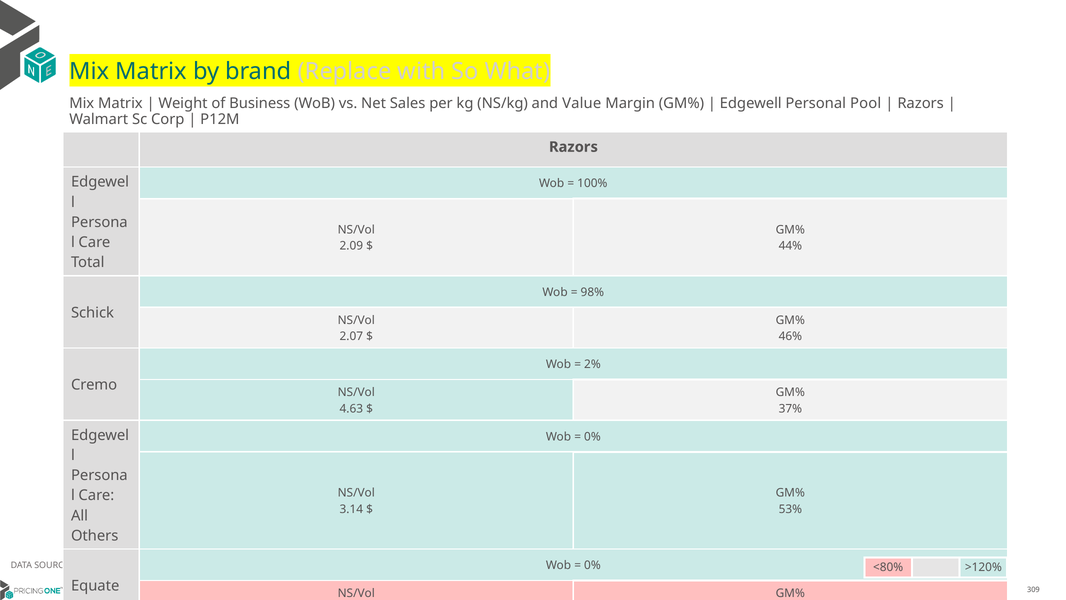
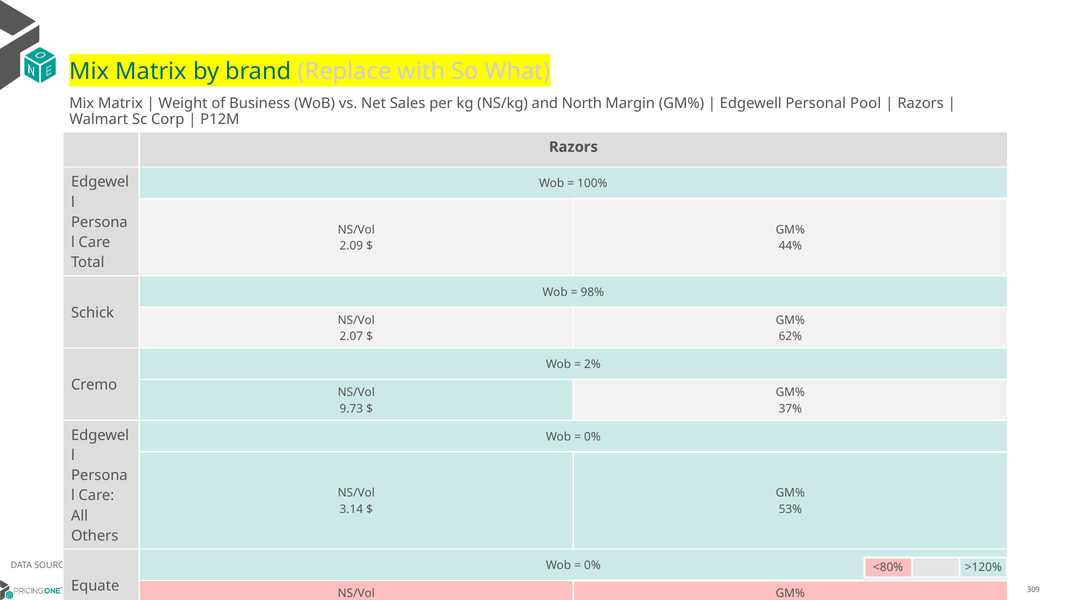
Value: Value -> North
46%: 46% -> 62%
4.63: 4.63 -> 9.73
